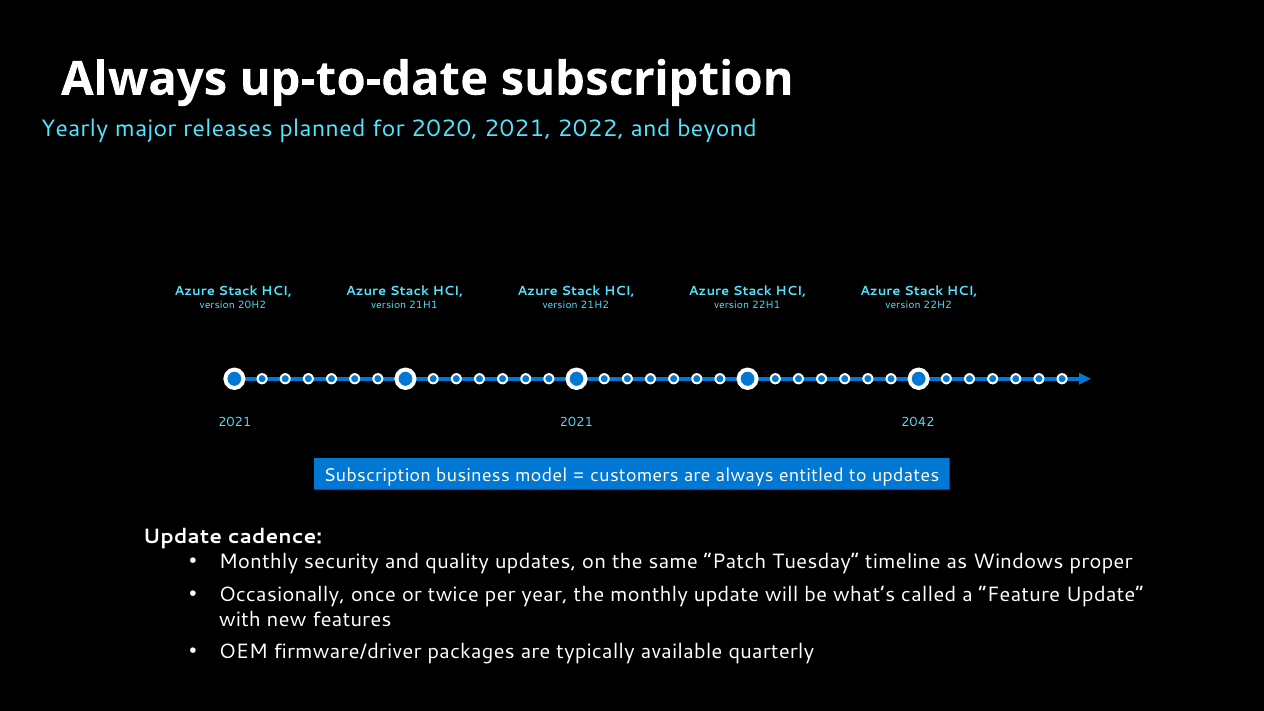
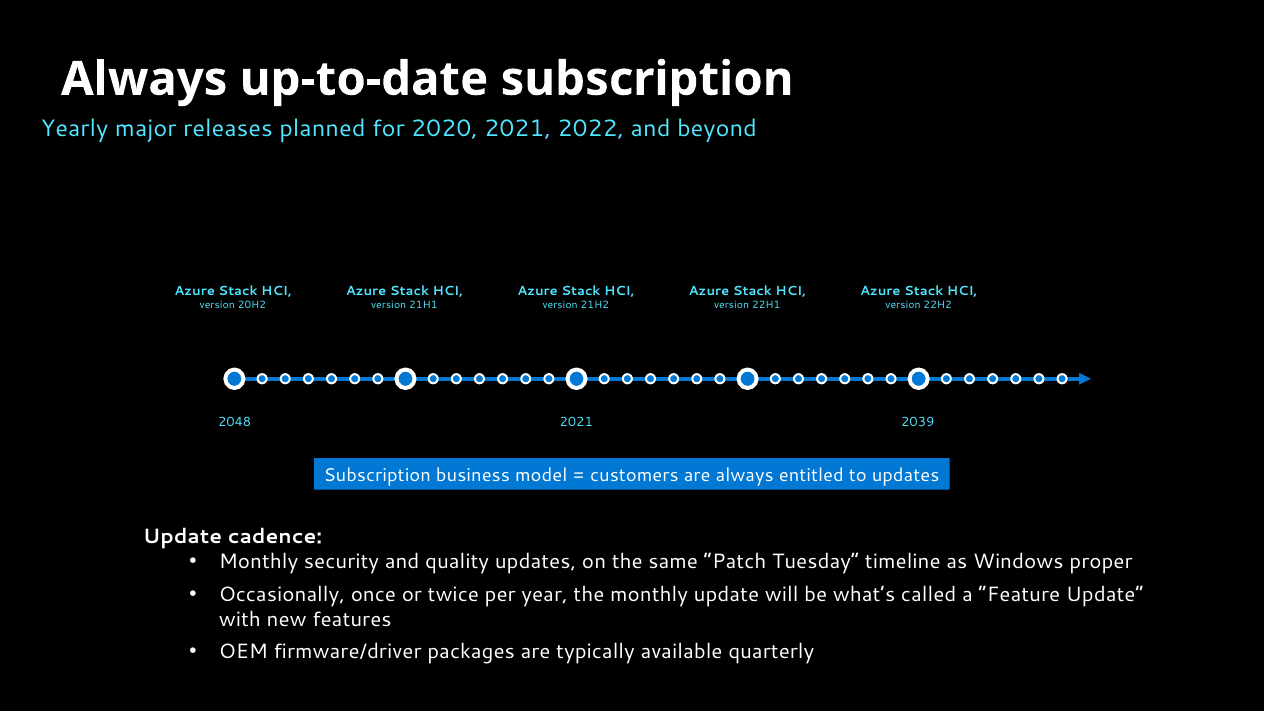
2021 at (235, 422): 2021 -> 2048
2042: 2042 -> 2039
